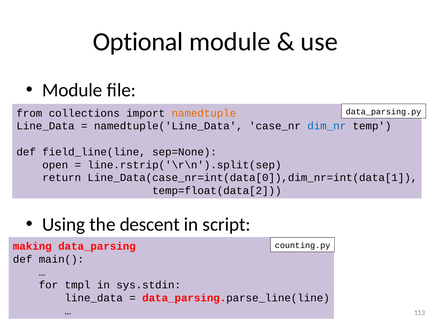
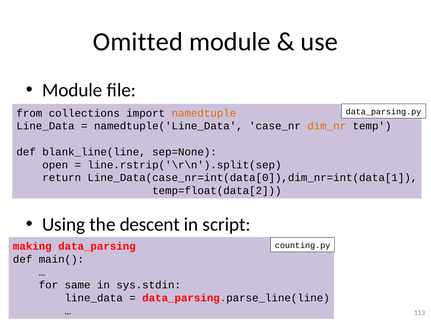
Optional: Optional -> Omitted
dim_nr colour: blue -> orange
field_line(line: field_line(line -> blank_line(line
tmpl: tmpl -> same
